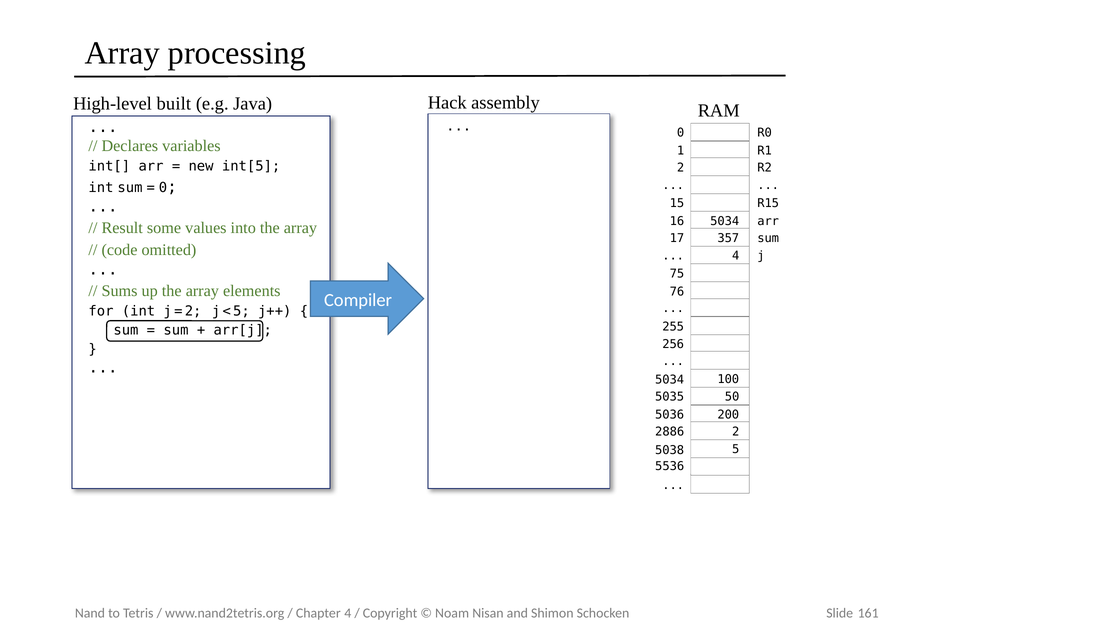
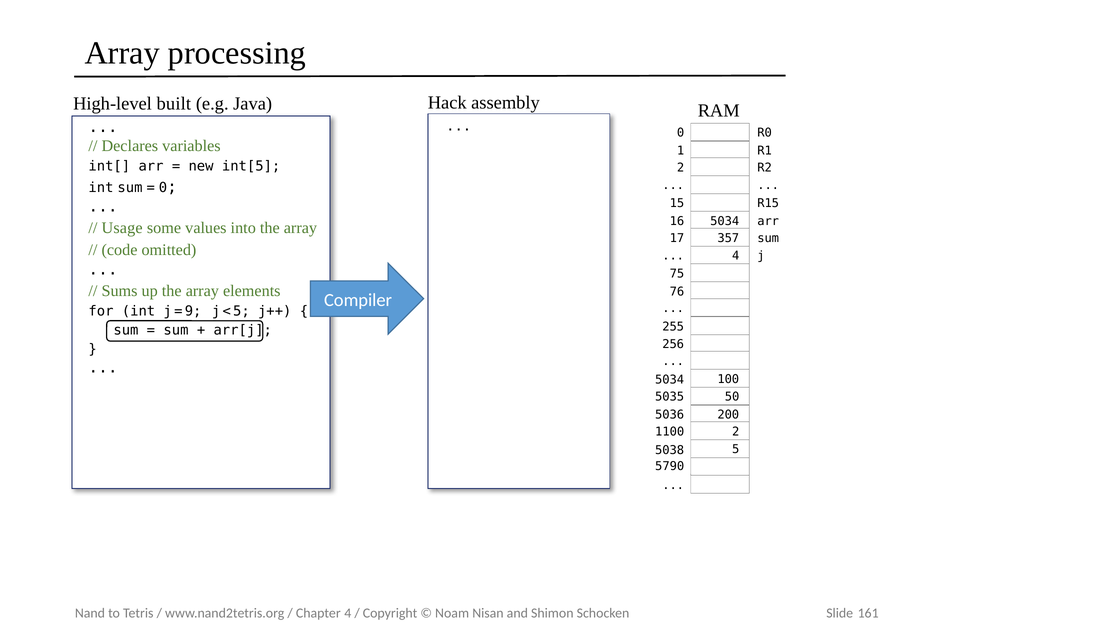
Result: Result -> Usage
2 at (193, 311): 2 -> 9
2886: 2886 -> 1100
5536: 5536 -> 5790
